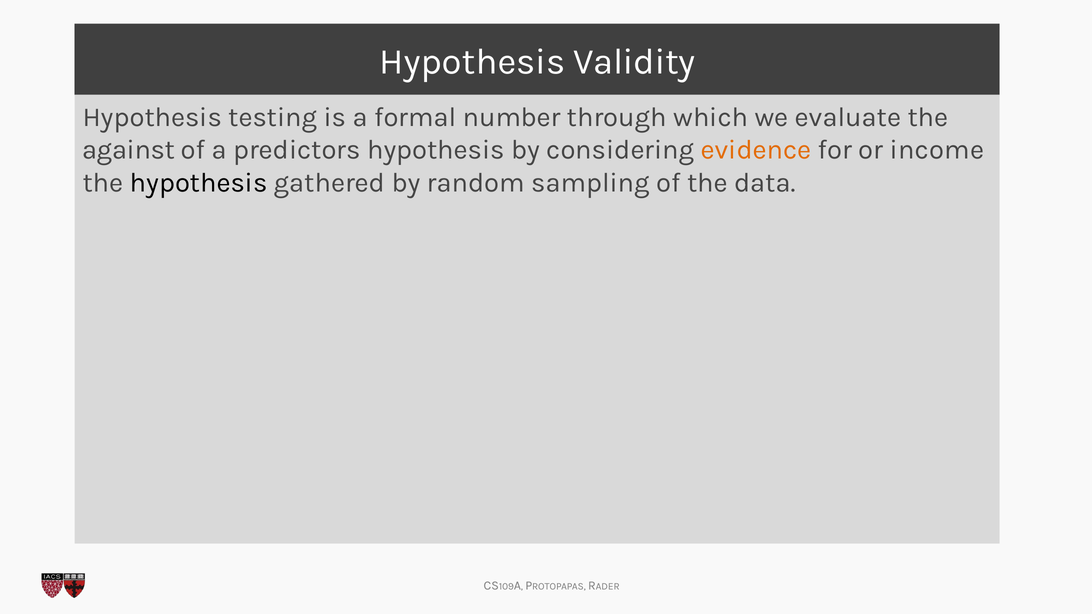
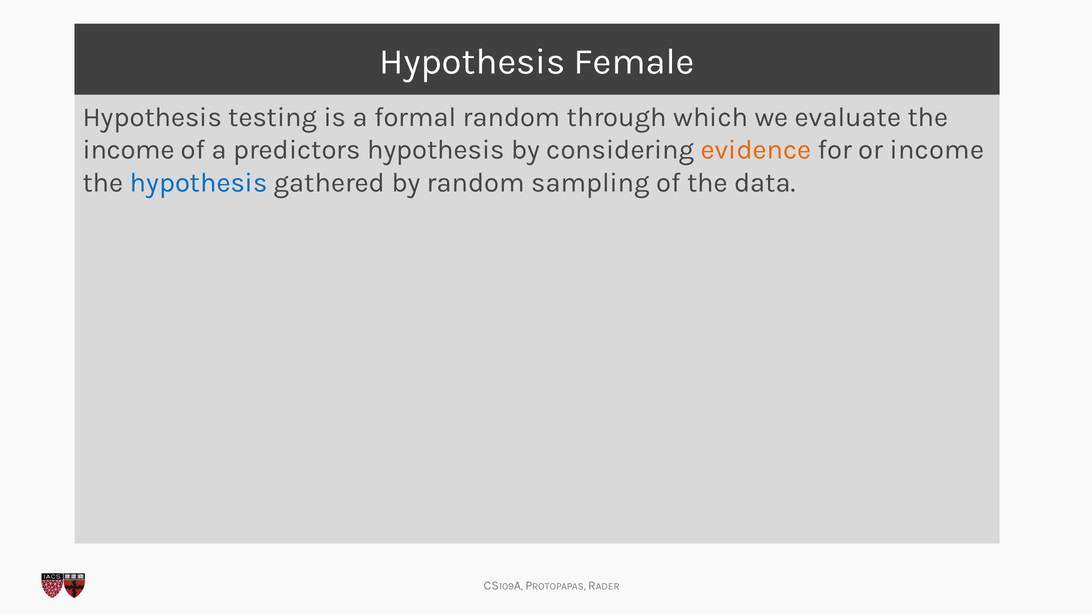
Validity: Validity -> Female
formal number: number -> random
against at (129, 150): against -> income
hypothesis at (199, 183) colour: black -> blue
